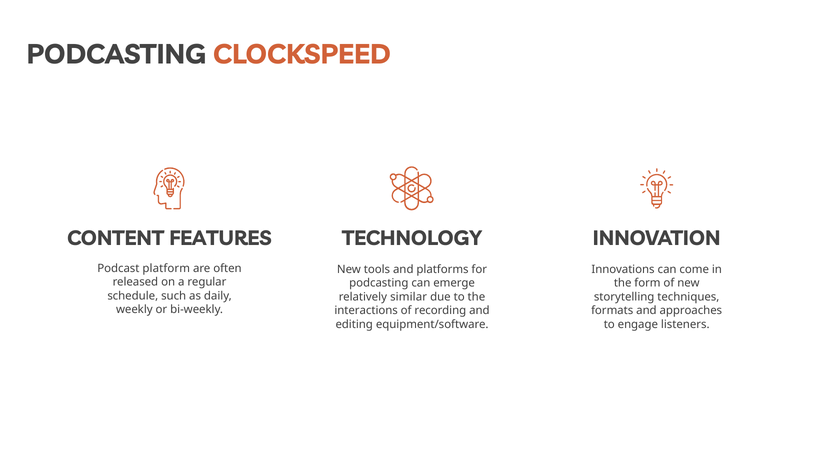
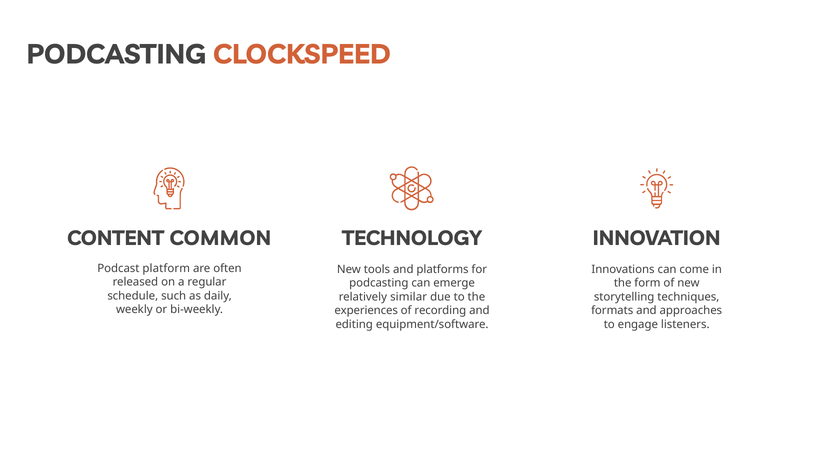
FEATURES: FEATURES -> COMMON
interactions: interactions -> experiences
